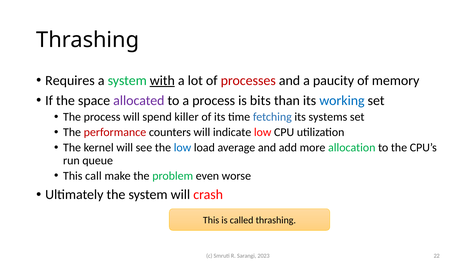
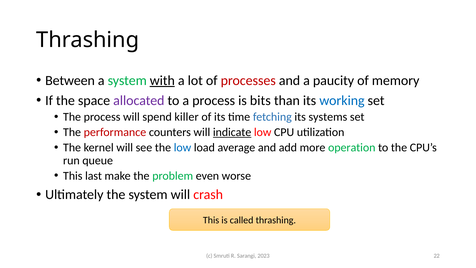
Requires: Requires -> Between
indicate underline: none -> present
allocation: allocation -> operation
call: call -> last
